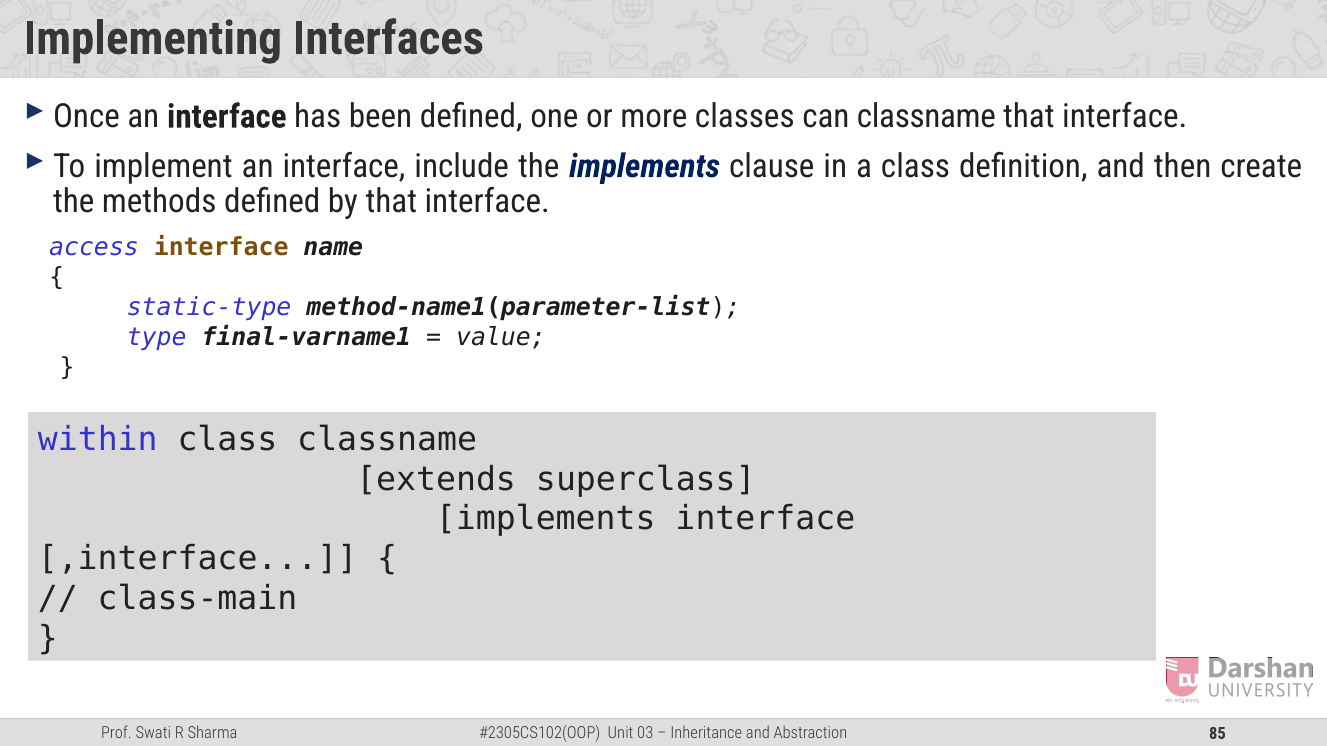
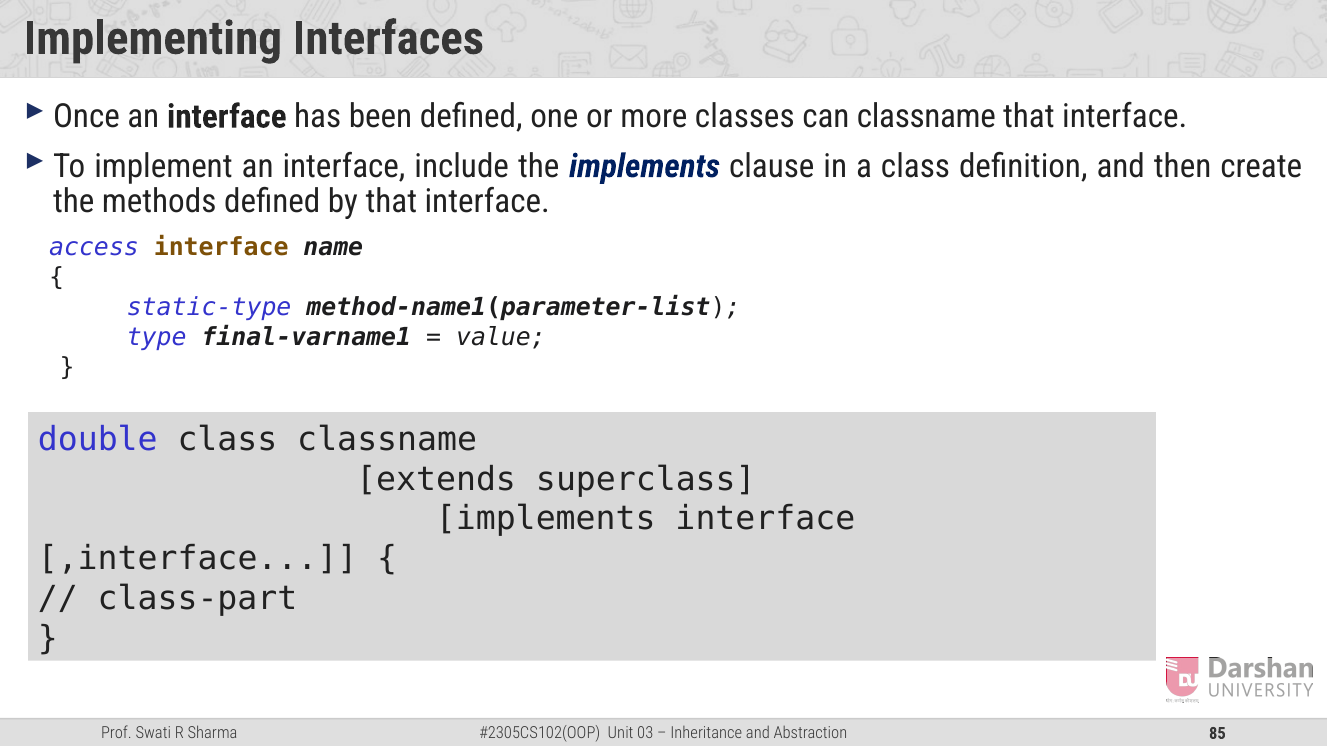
within: within -> double
class-main: class-main -> class-part
